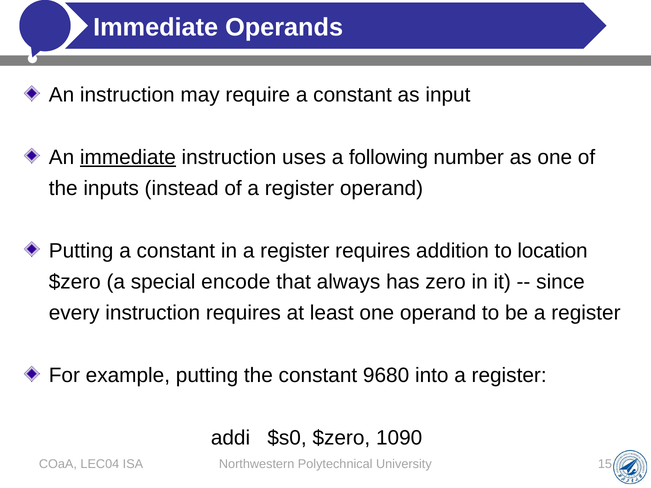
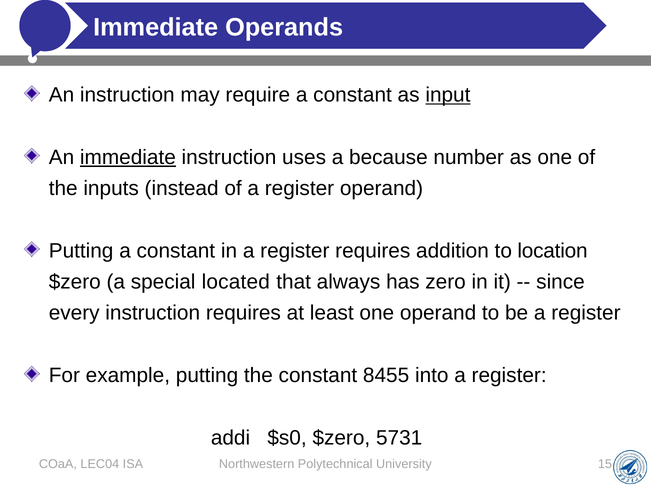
input underline: none -> present
following: following -> because
encode: encode -> located
9680: 9680 -> 8455
1090: 1090 -> 5731
